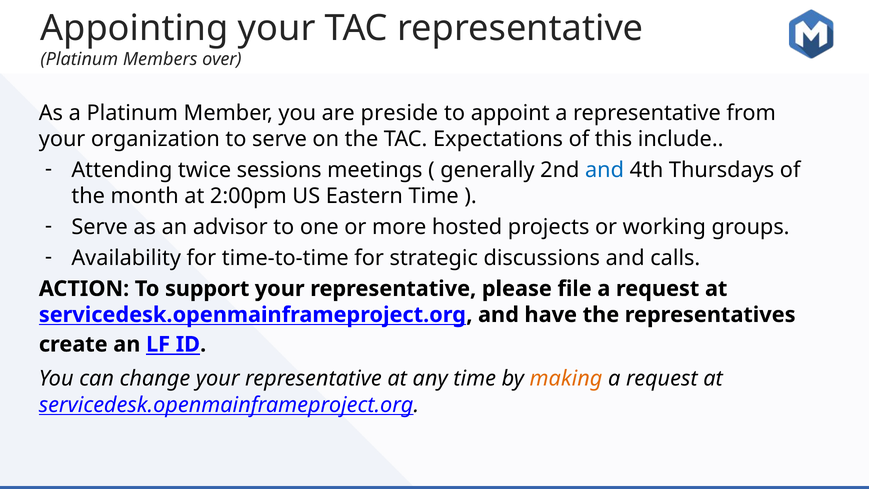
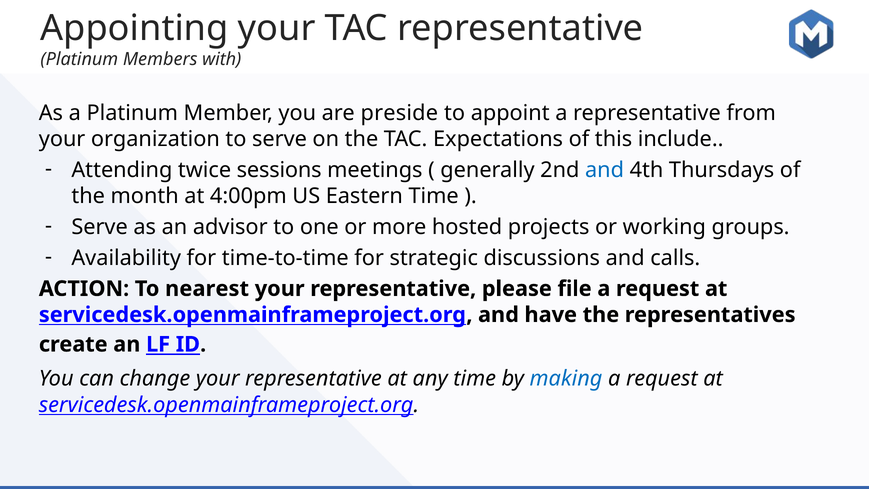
over: over -> with
2:00pm: 2:00pm -> 4:00pm
support: support -> nearest
making colour: orange -> blue
